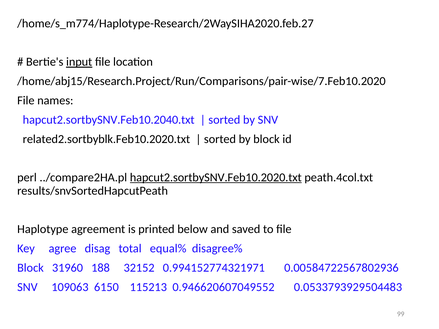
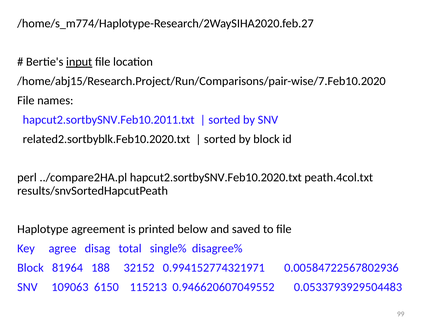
hapcut2.sortbySNV.Feb10.2040.txt: hapcut2.sortbySNV.Feb10.2040.txt -> hapcut2.sortbySNV.Feb10.2011.txt
hapcut2.sortbySNV.Feb10.2020.txt underline: present -> none
equal%: equal% -> single%
31960: 31960 -> 81964
